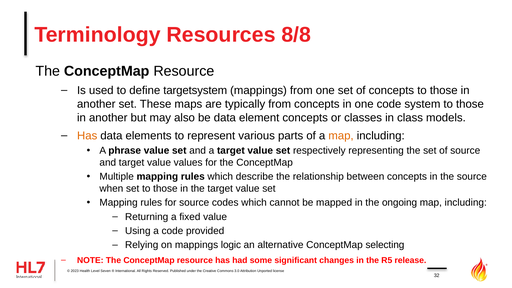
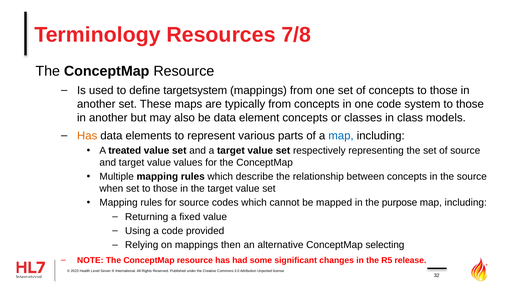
8/8: 8/8 -> 7/8
map at (341, 136) colour: orange -> blue
phrase: phrase -> treated
ongoing: ongoing -> purpose
logic: logic -> then
